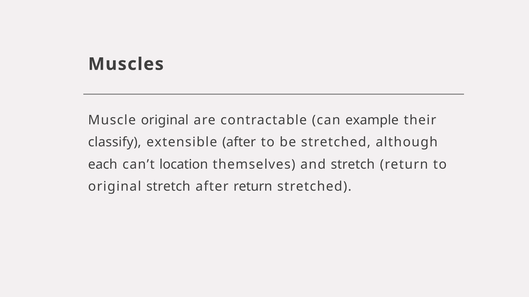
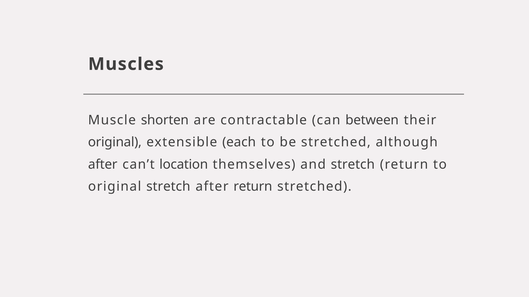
Muscle original: original -> shorten
example: example -> between
classify at (115, 143): classify -> original
extensible after: after -> each
each at (103, 165): each -> after
